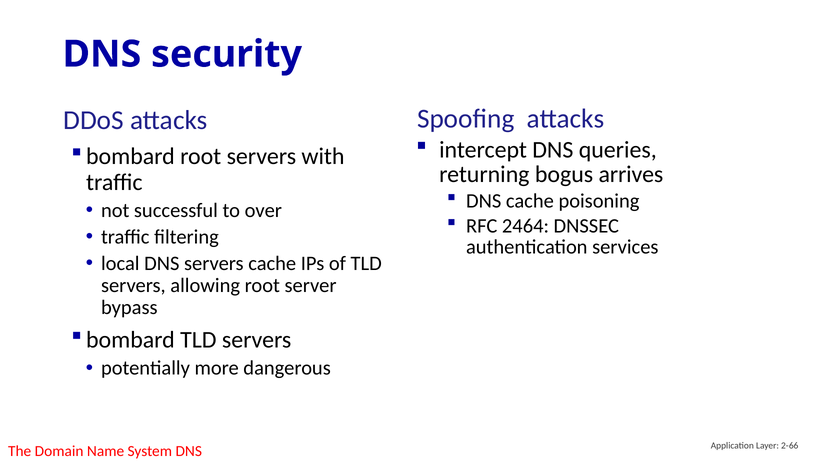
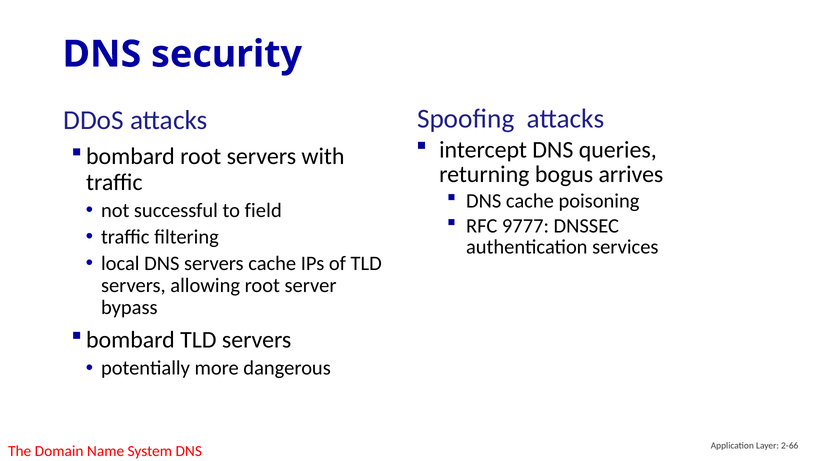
over: over -> field
2464: 2464 -> 9777
